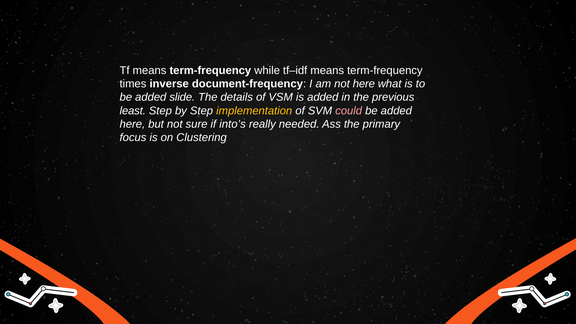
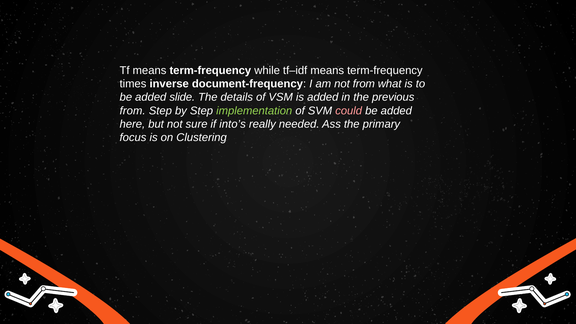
not here: here -> from
least at (133, 111): least -> from
implementation colour: yellow -> light green
